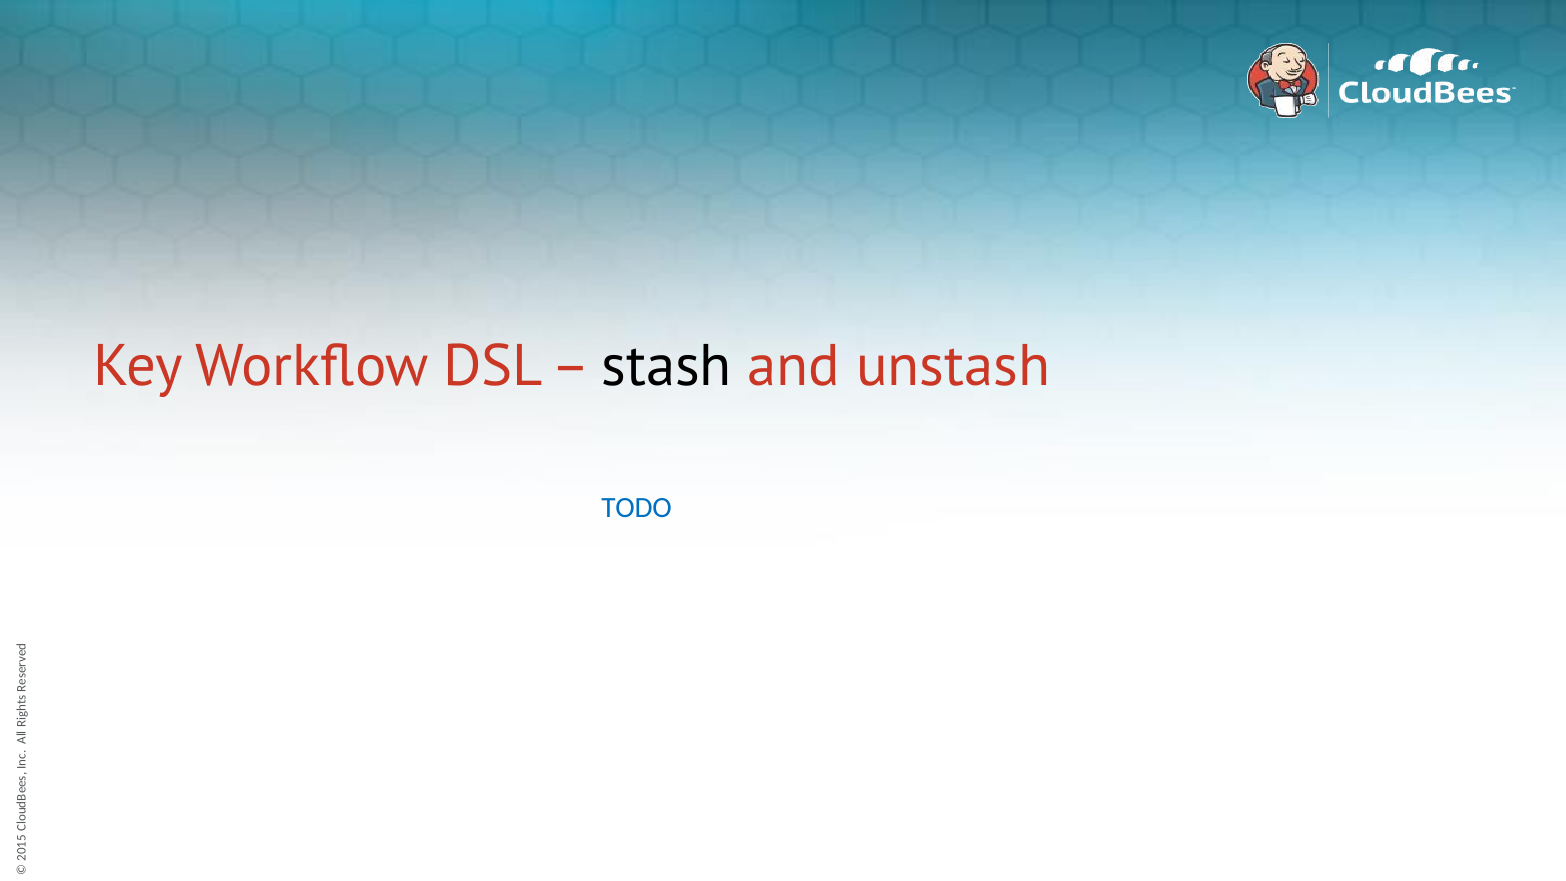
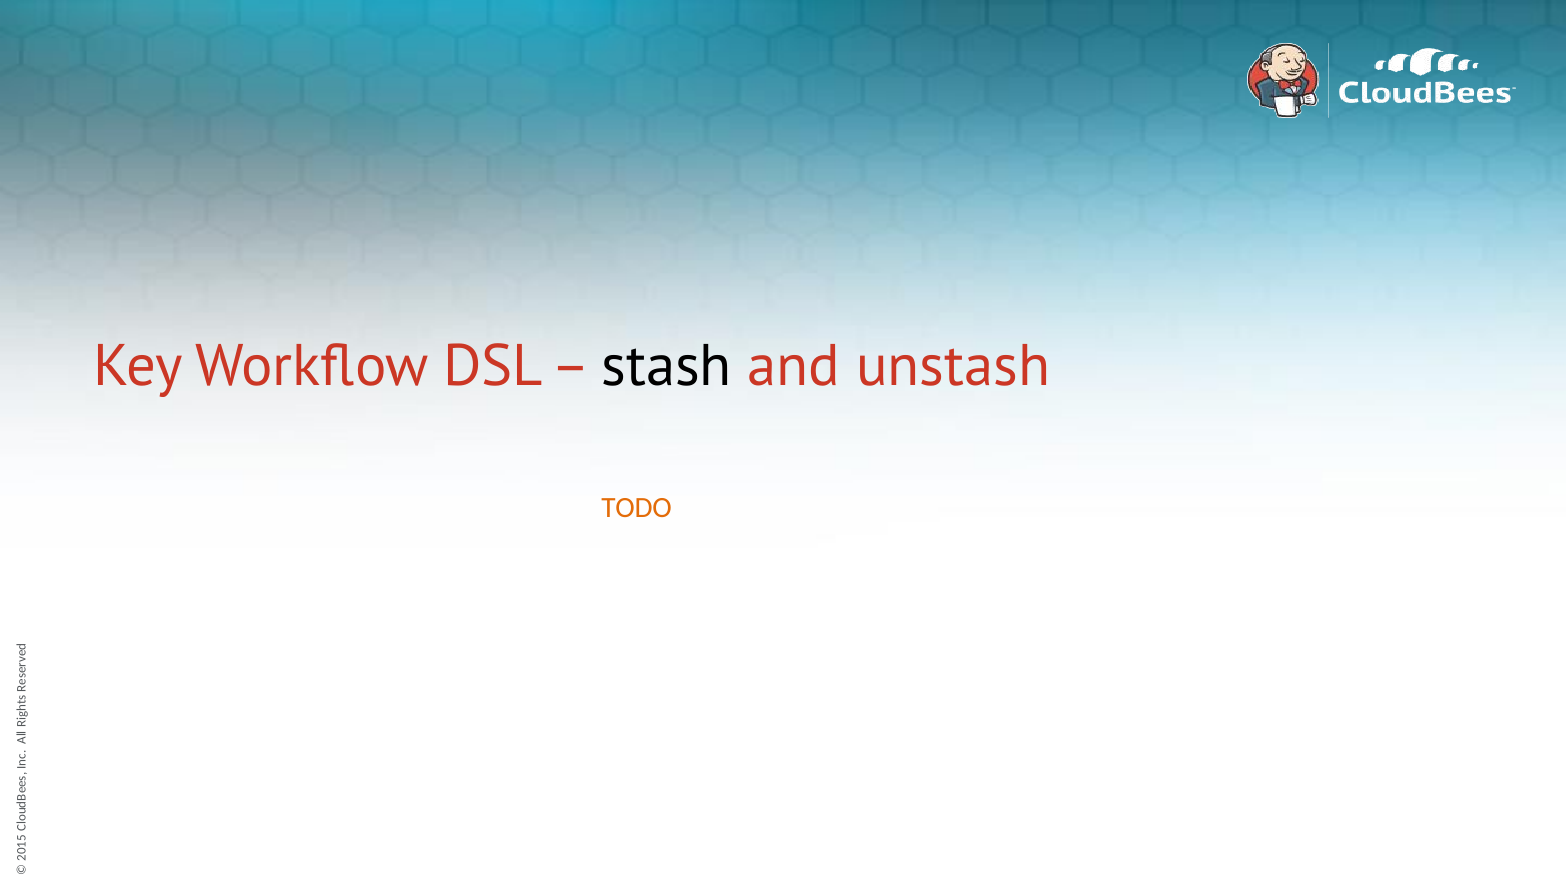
TODO colour: blue -> orange
